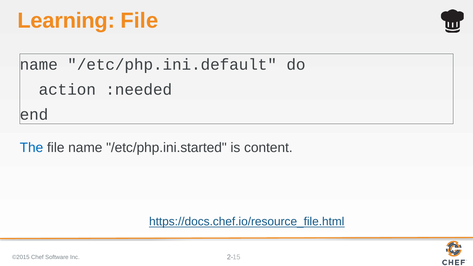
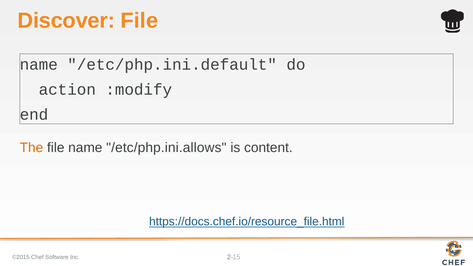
Learning: Learning -> Discover
:needed: :needed -> :modify
The colour: blue -> orange
/etc/php.ini.started: /etc/php.ini.started -> /etc/php.ini.allows
